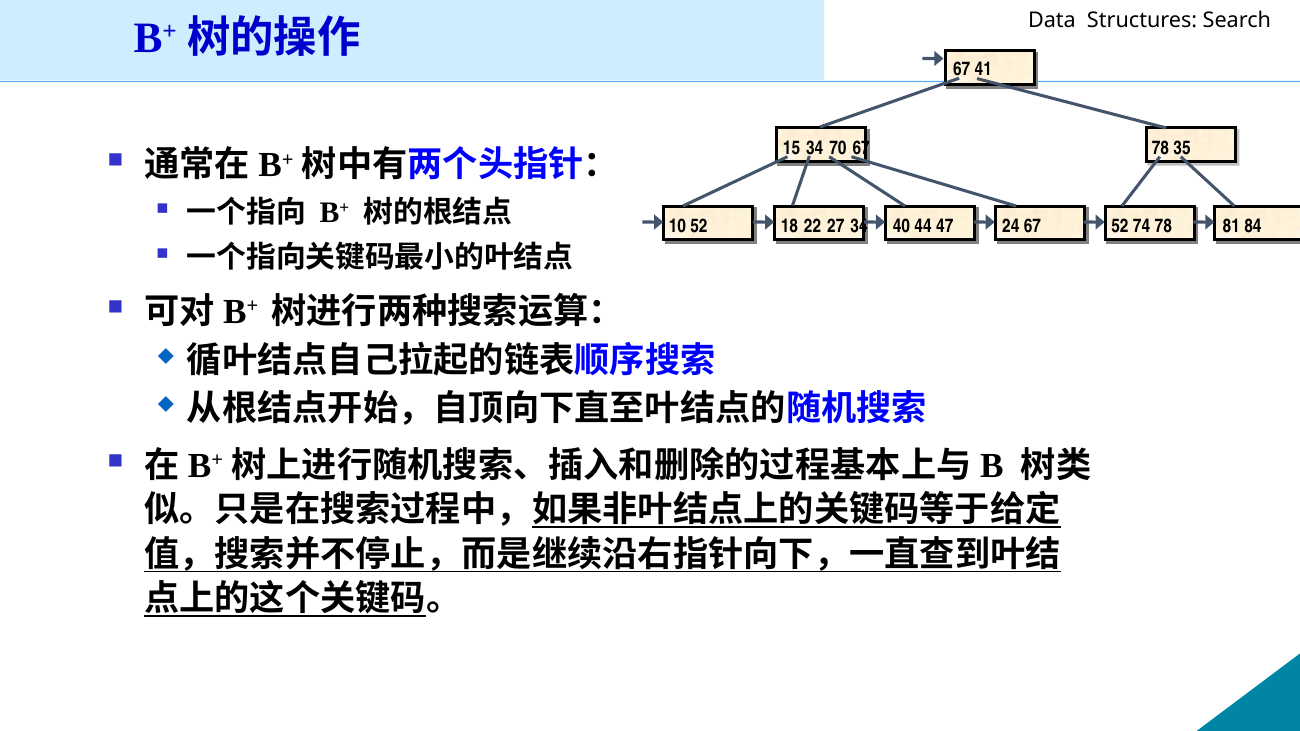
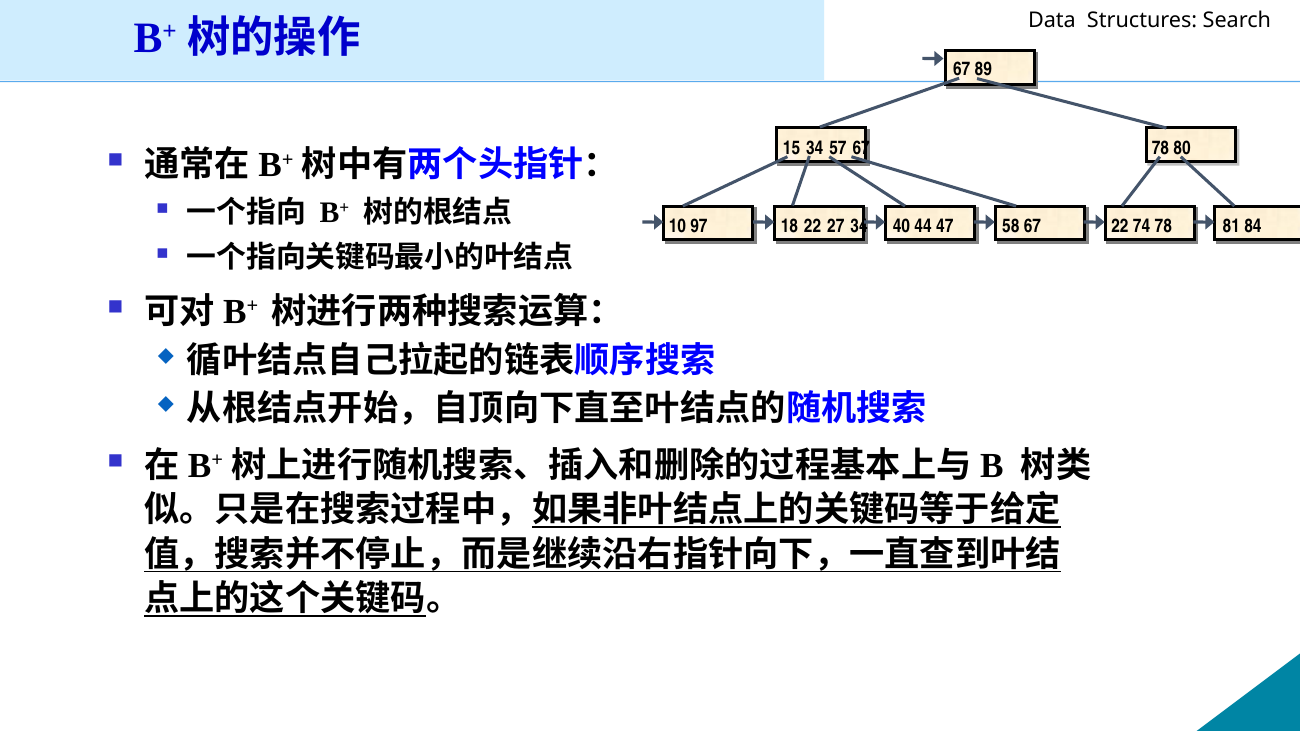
41: 41 -> 89
70: 70 -> 57
35: 35 -> 80
10 52: 52 -> 97
24: 24 -> 58
67 52: 52 -> 22
